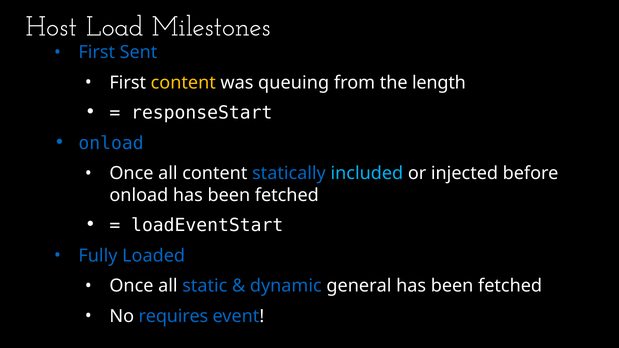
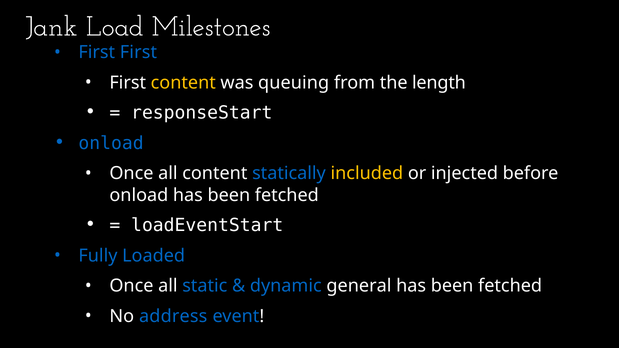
Host: Host -> Jank
First Sent: Sent -> First
included colour: light blue -> yellow
requires: requires -> address
